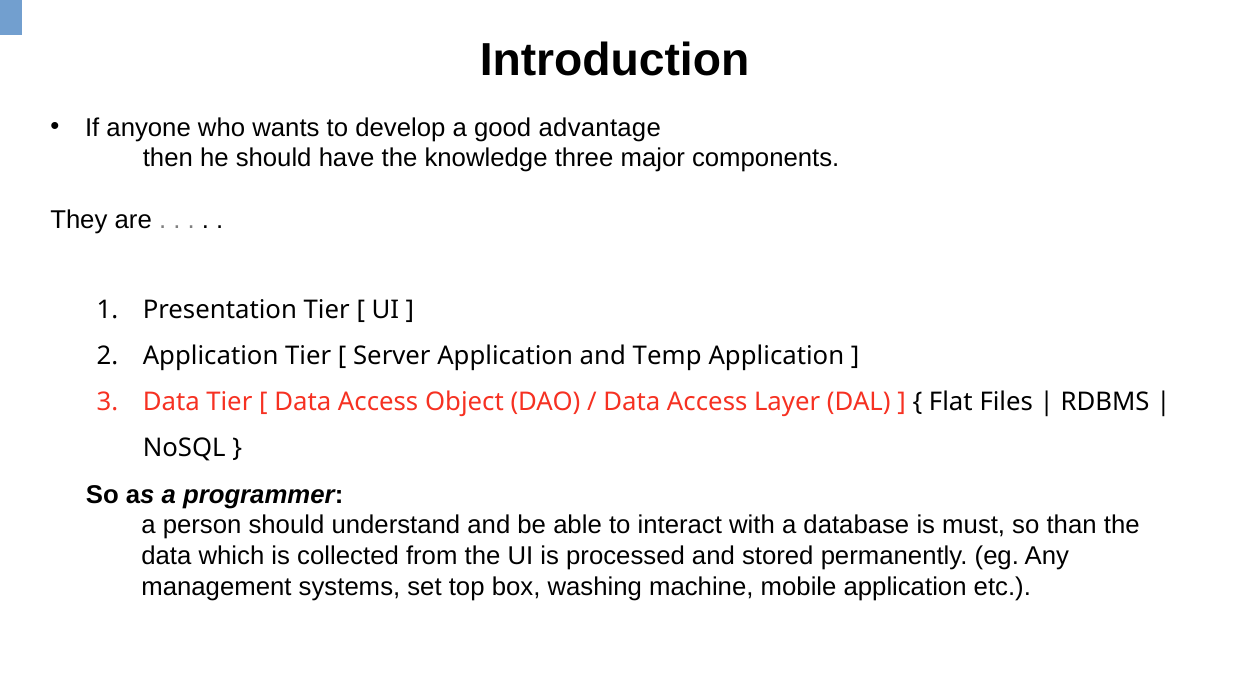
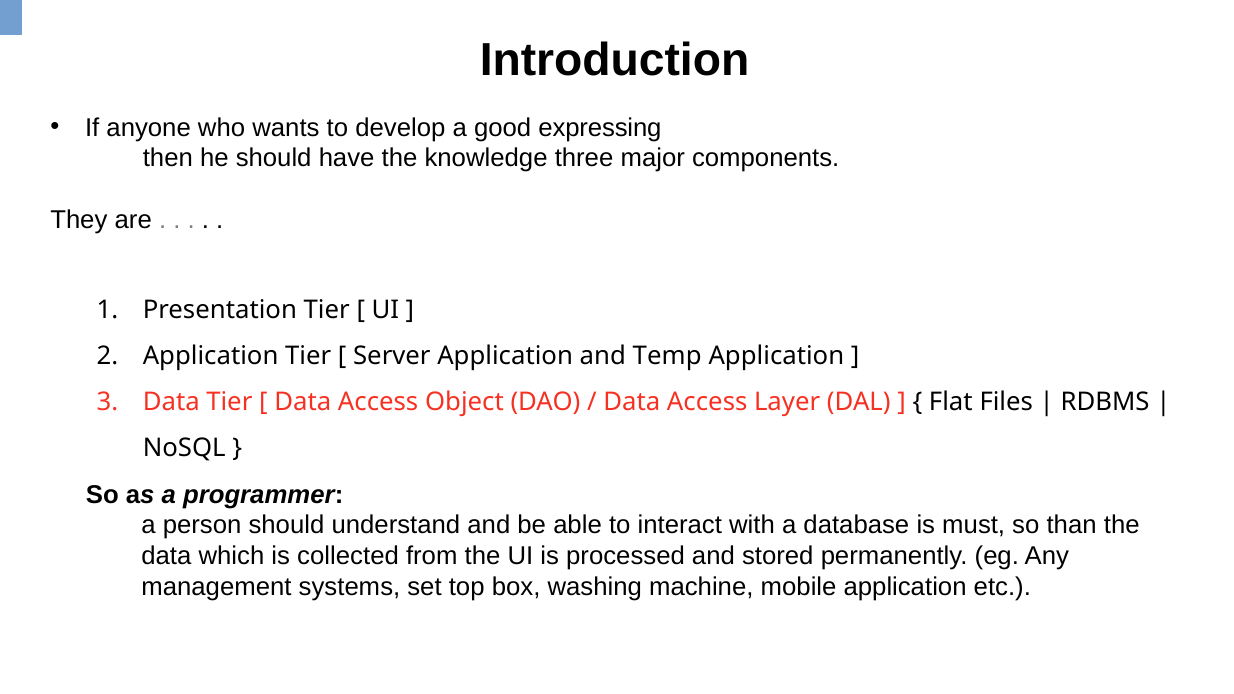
advantage: advantage -> expressing
